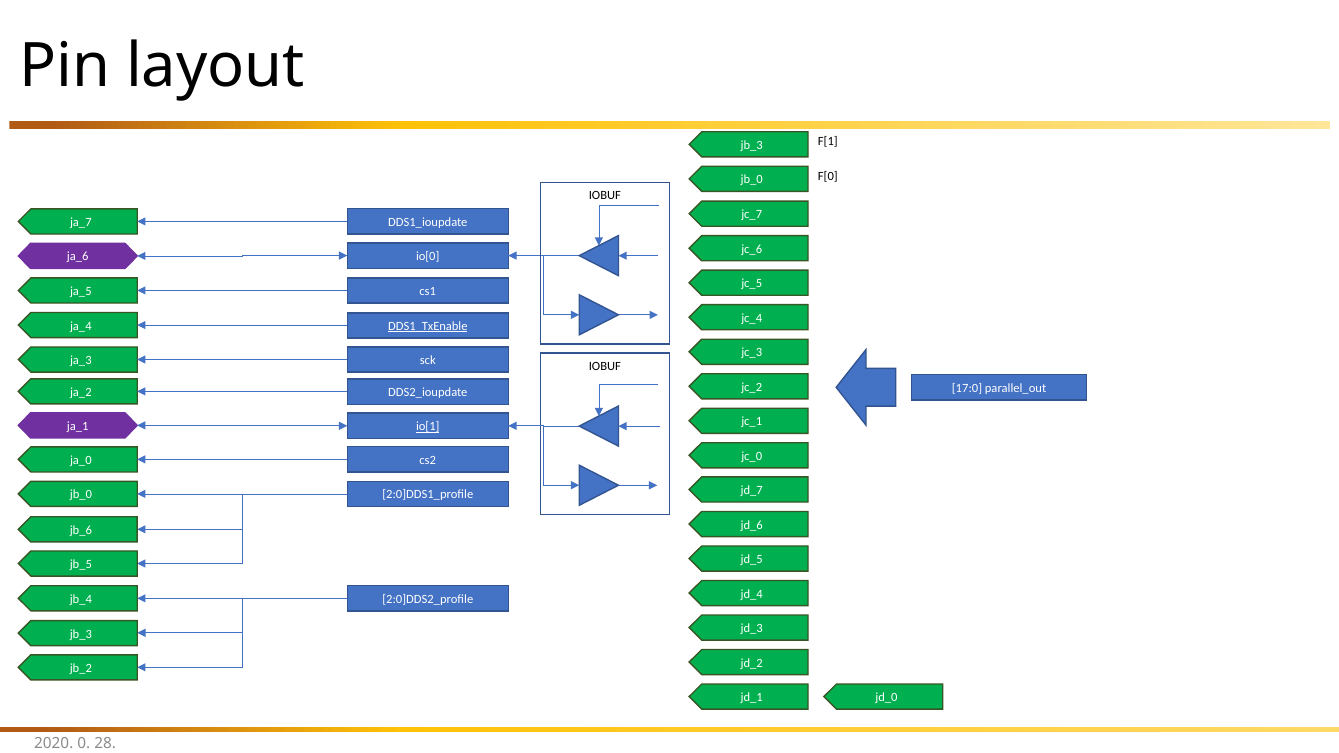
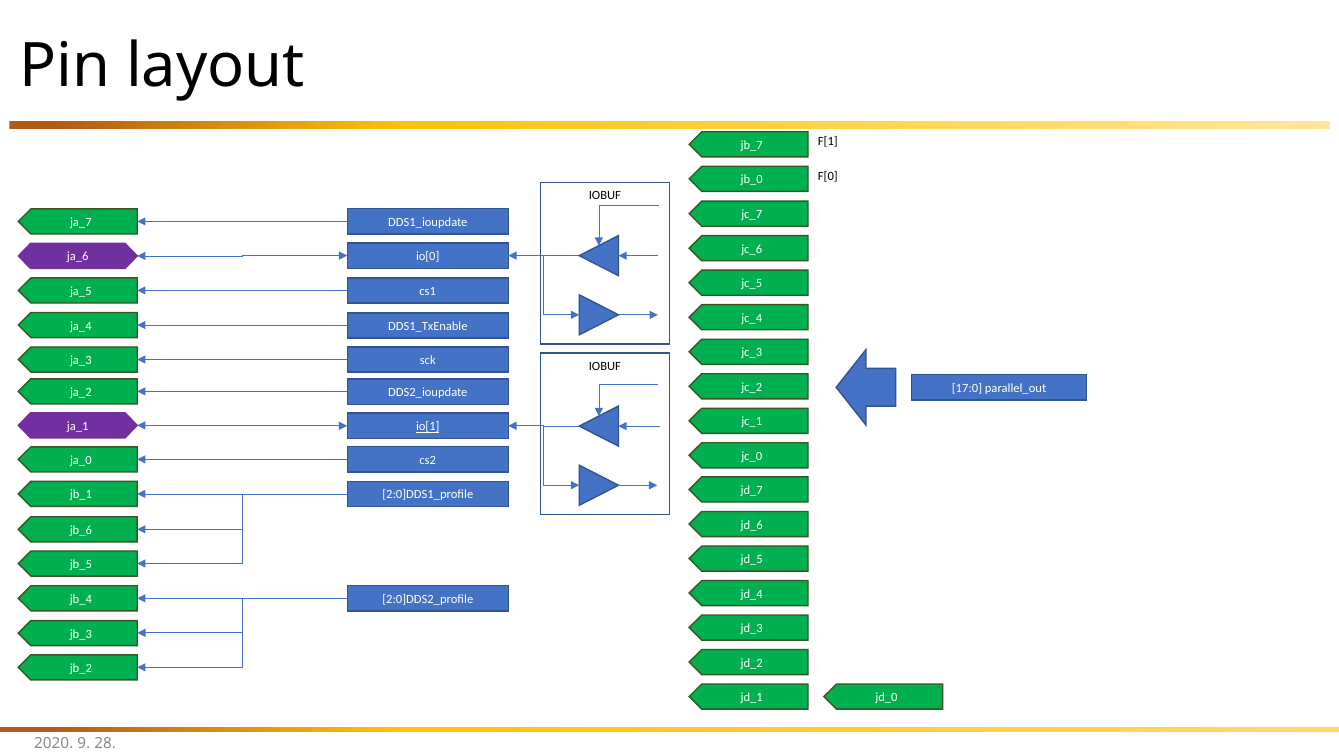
jb_3 at (752, 145): jb_3 -> jb_7
DDS1_TxEnable underline: present -> none
jb_0 at (81, 495): jb_0 -> jb_1
0: 0 -> 9
